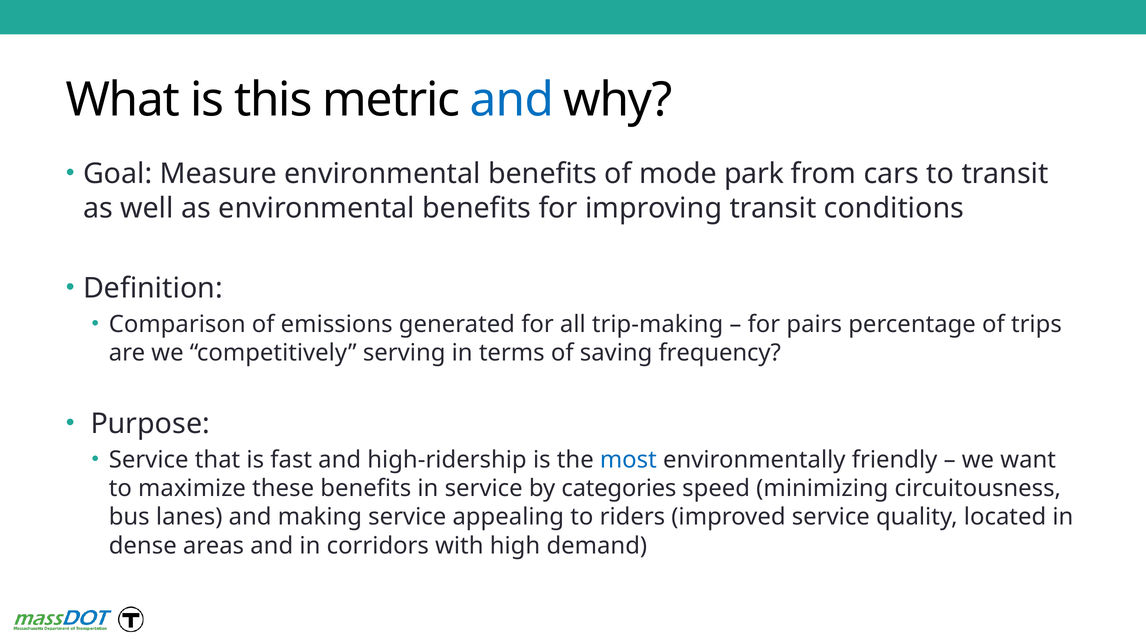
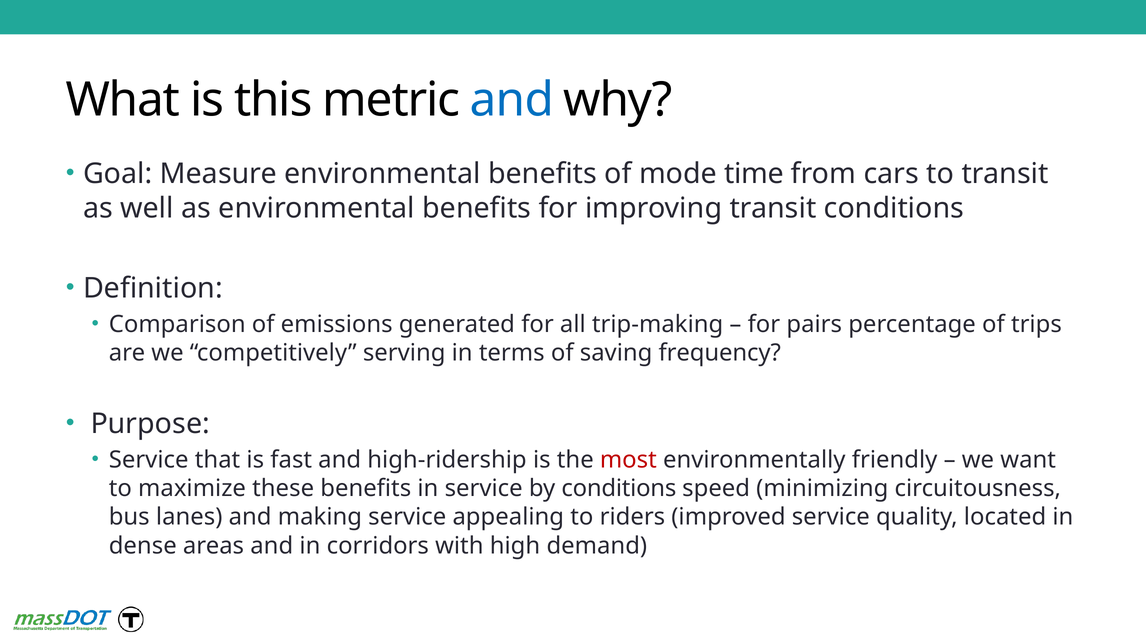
park: park -> time
most colour: blue -> red
by categories: categories -> conditions
